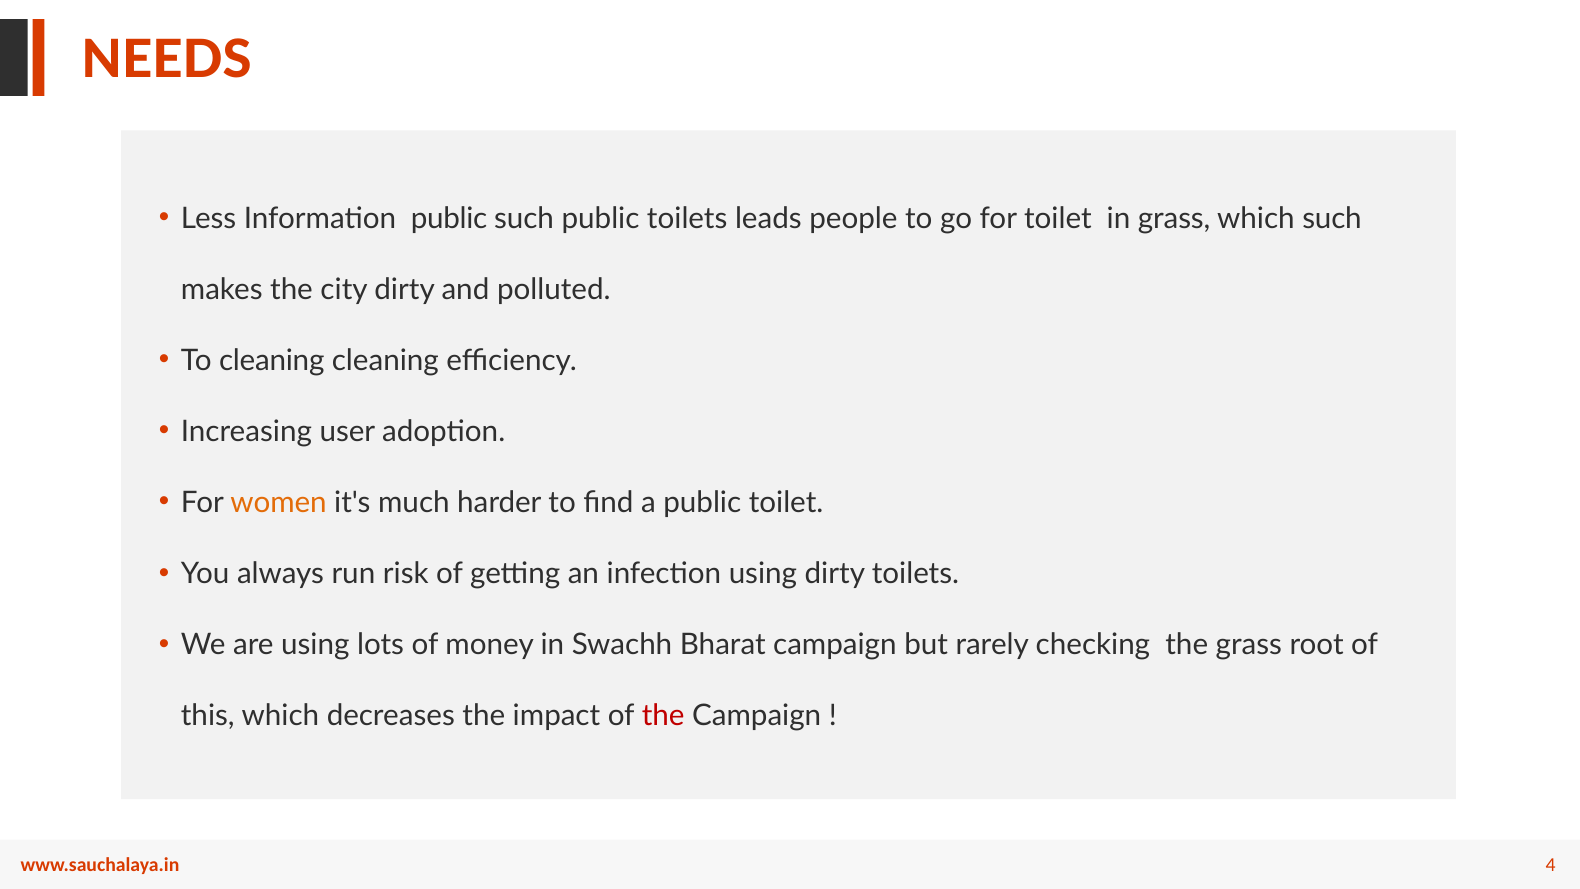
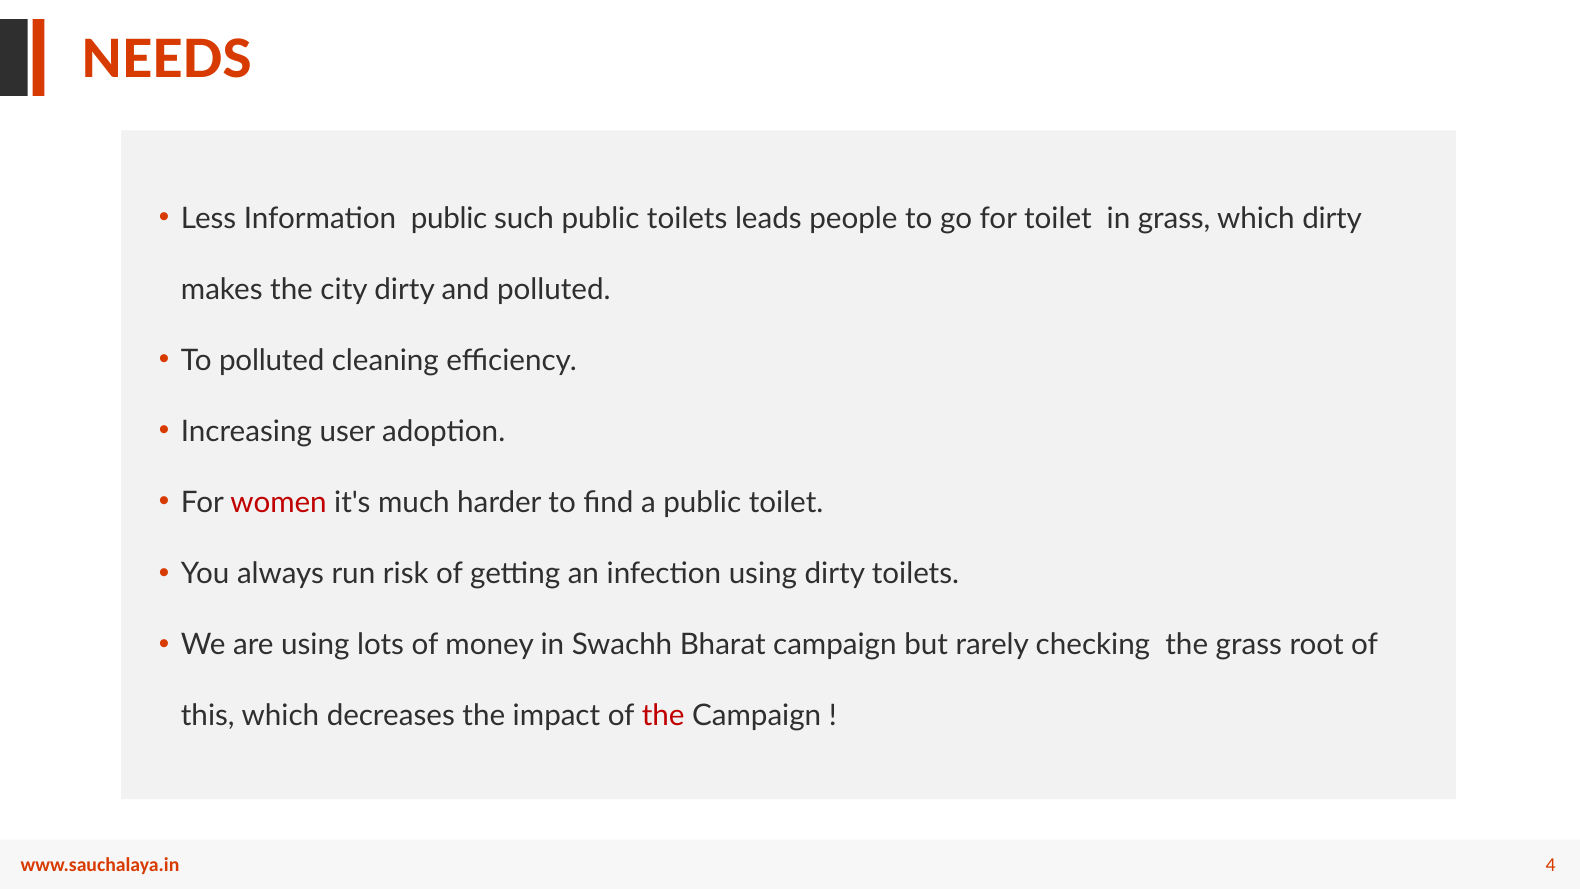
which such: such -> dirty
To cleaning: cleaning -> polluted
women colour: orange -> red
